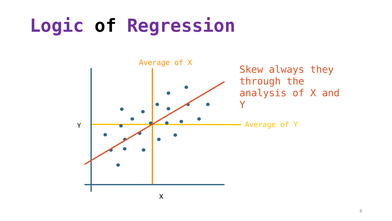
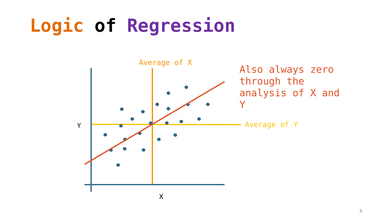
Logic colour: purple -> orange
Skew: Skew -> Also
they: they -> zero
